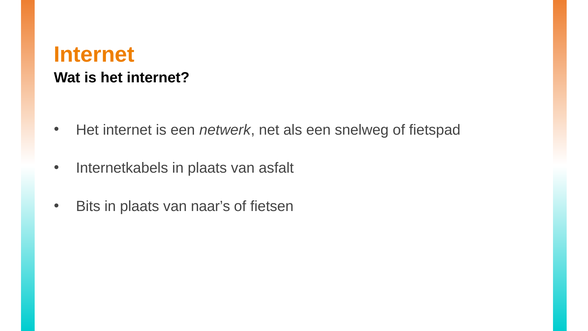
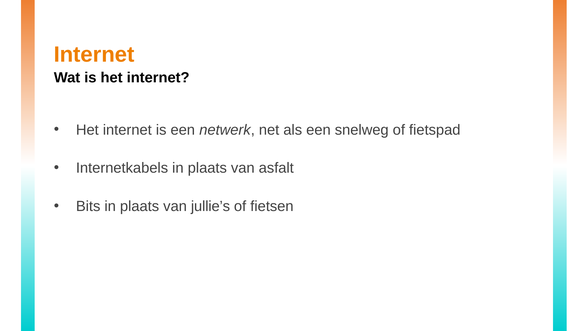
naar’s: naar’s -> jullie’s
